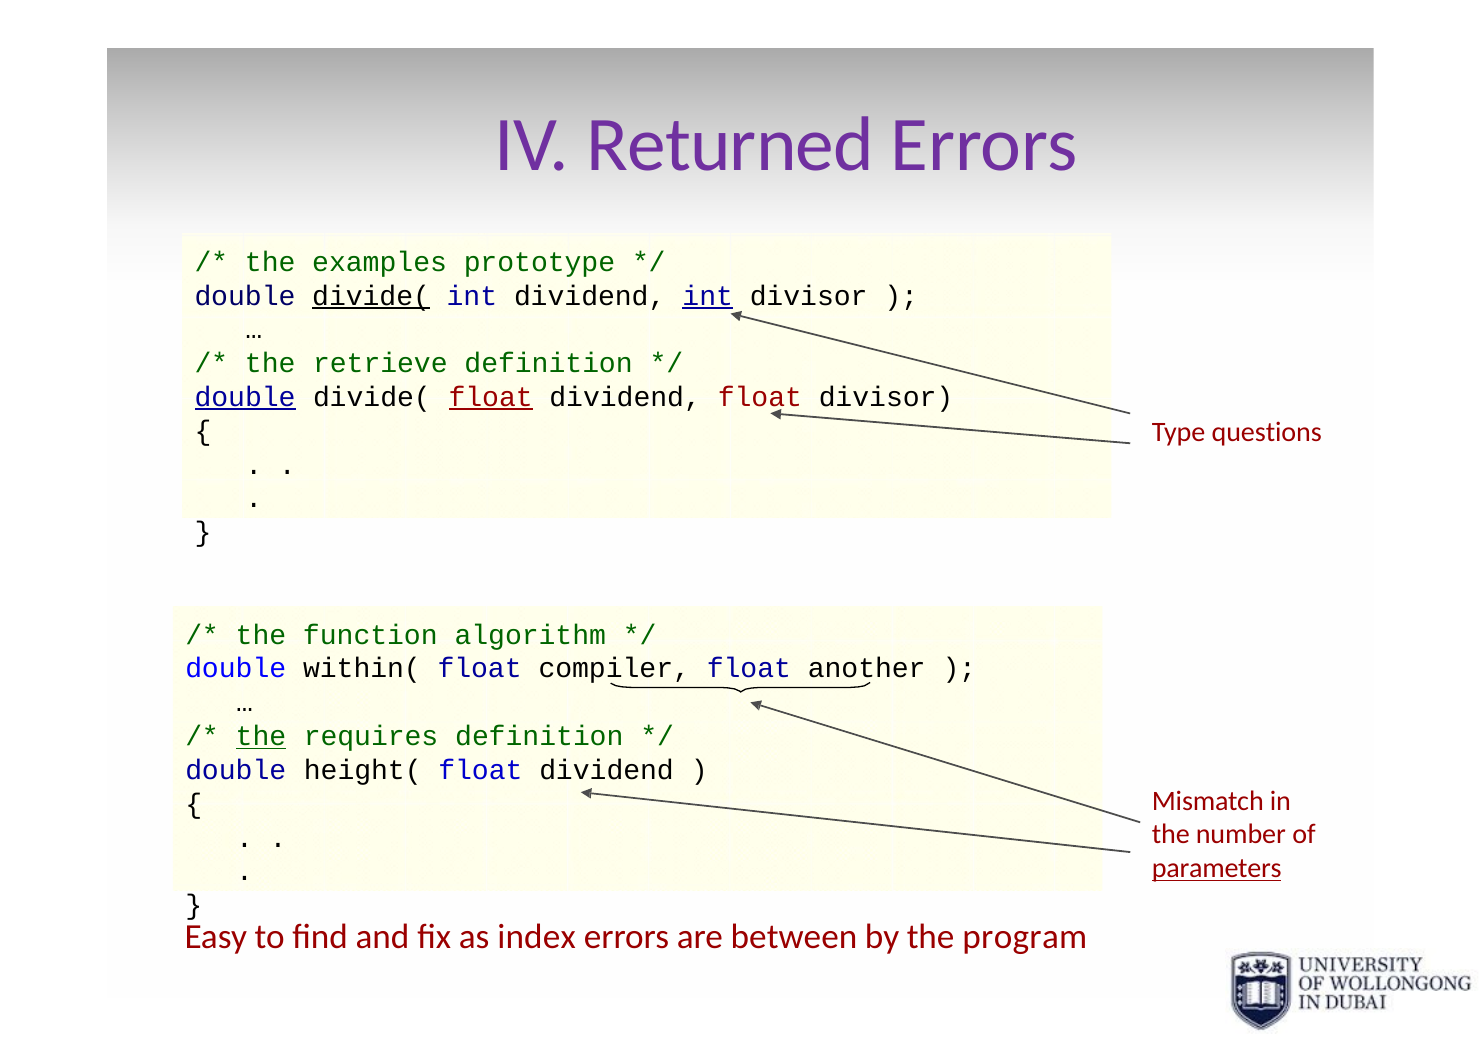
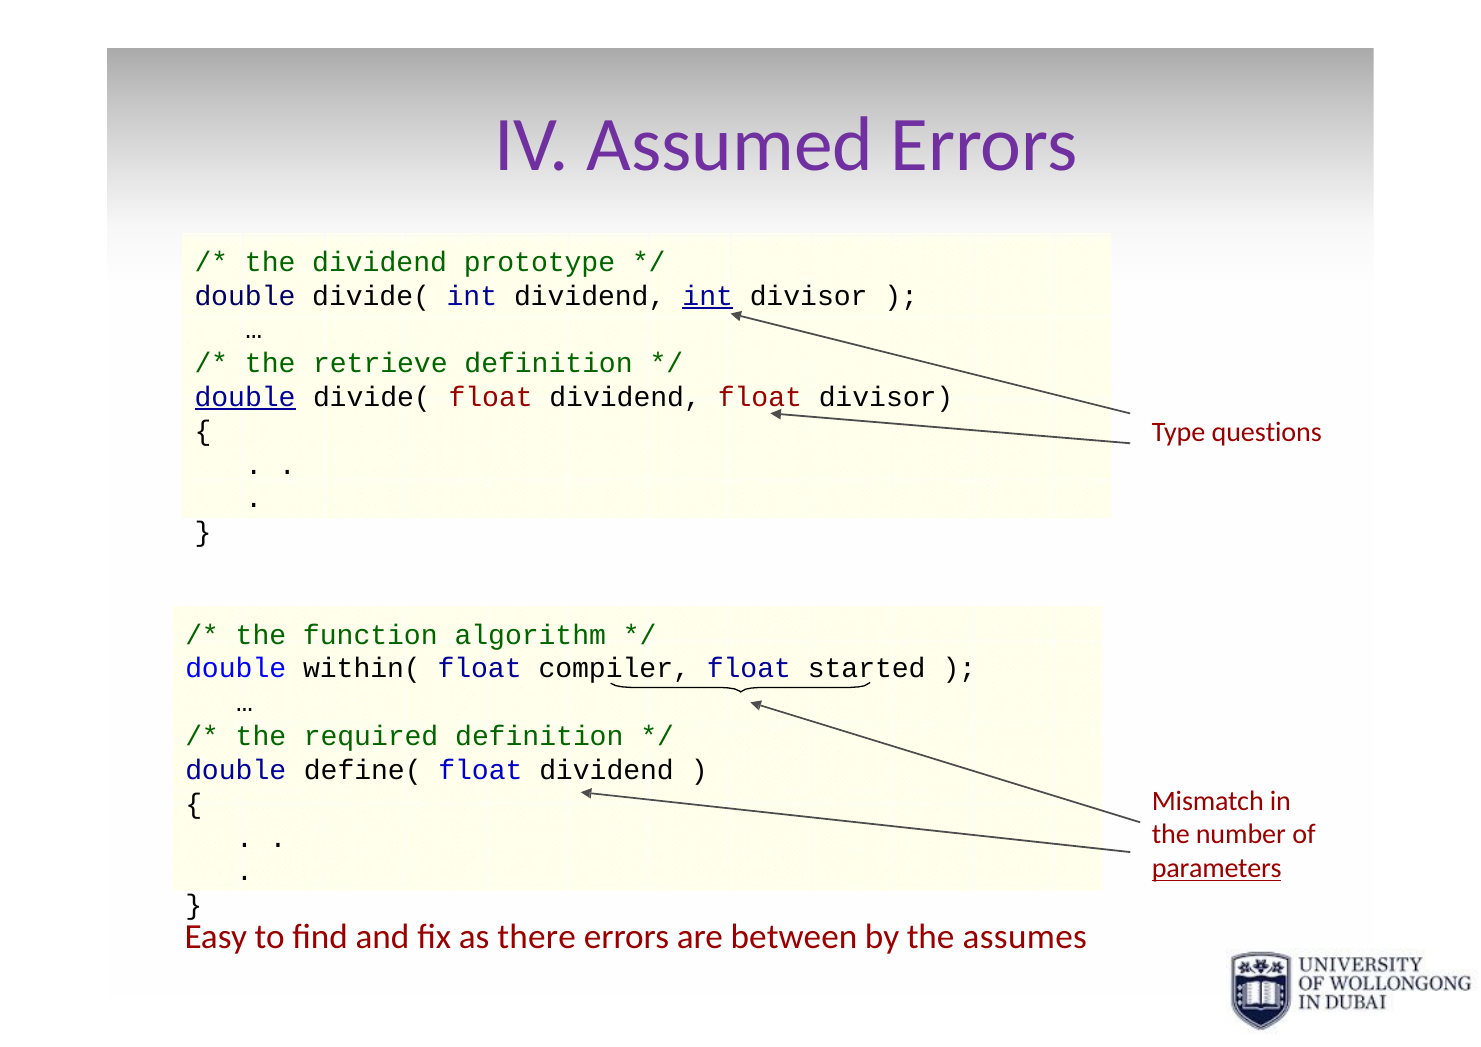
Returned: Returned -> Assumed
the examples: examples -> dividend
divide( at (371, 296) underline: present -> none
float at (491, 397) underline: present -> none
another: another -> started
the at (261, 737) underline: present -> none
requires: requires -> required
height(: height( -> define(
index: index -> there
program: program -> assumes
